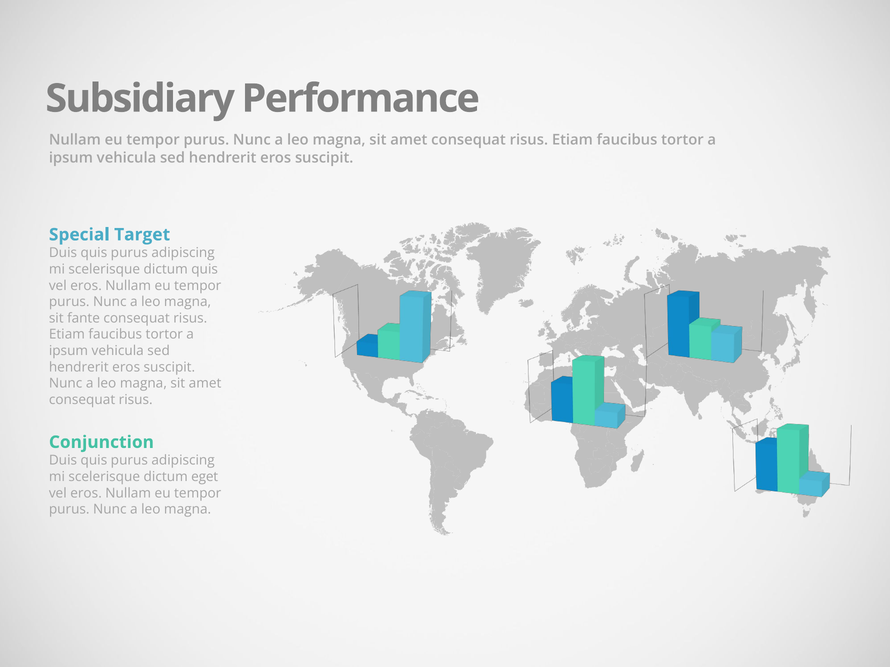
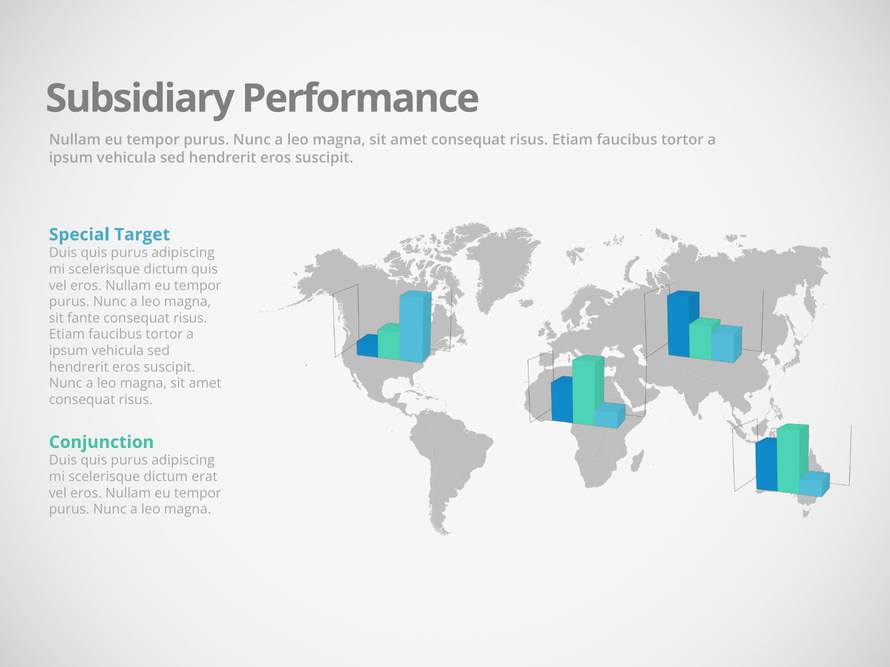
eget: eget -> erat
